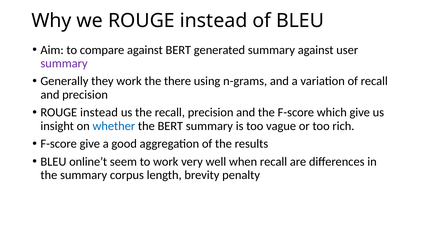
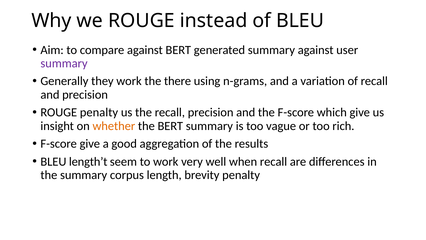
instead at (99, 112): instead -> penalty
whether colour: blue -> orange
online’t: online’t -> length’t
